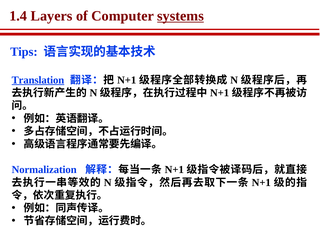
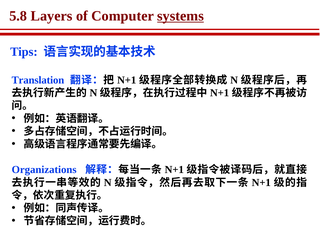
1.4: 1.4 -> 5.8
Translation underline: present -> none
Normalization: Normalization -> Organizations
